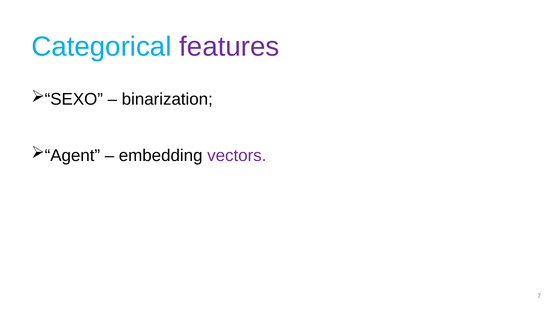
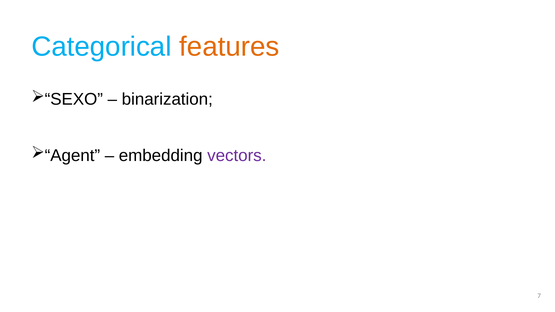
features colour: purple -> orange
